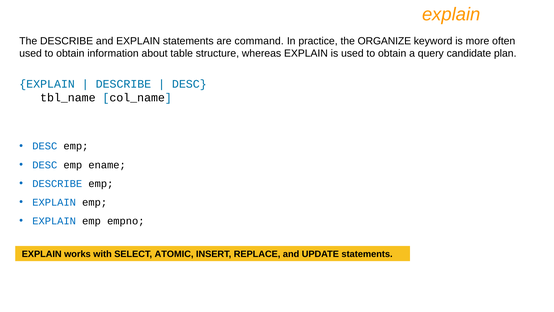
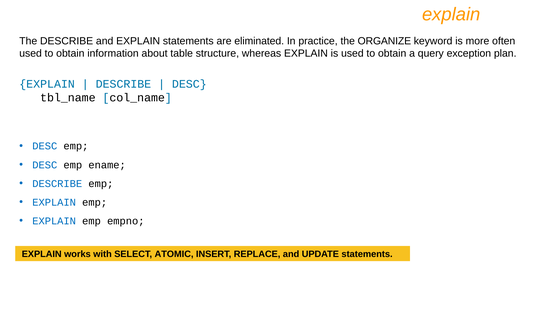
command: command -> eliminated
candidate: candidate -> exception
